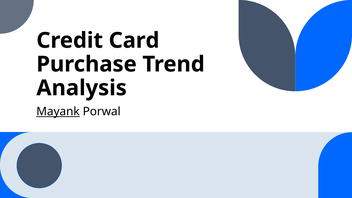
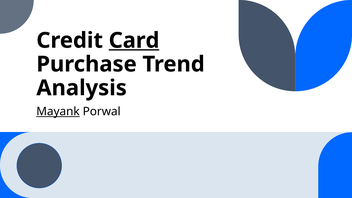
Card underline: none -> present
